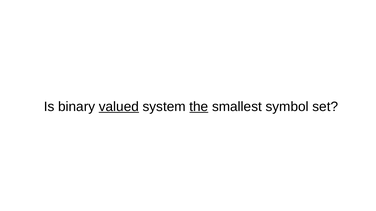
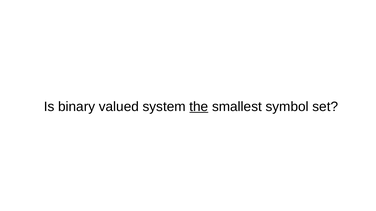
valued underline: present -> none
